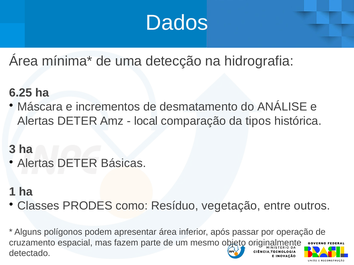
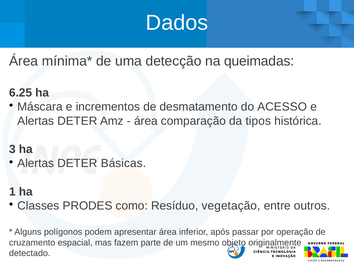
hidrografia: hidrografia -> queimadas
ANÁLISE: ANÁLISE -> ACESSO
local at (146, 121): local -> área
